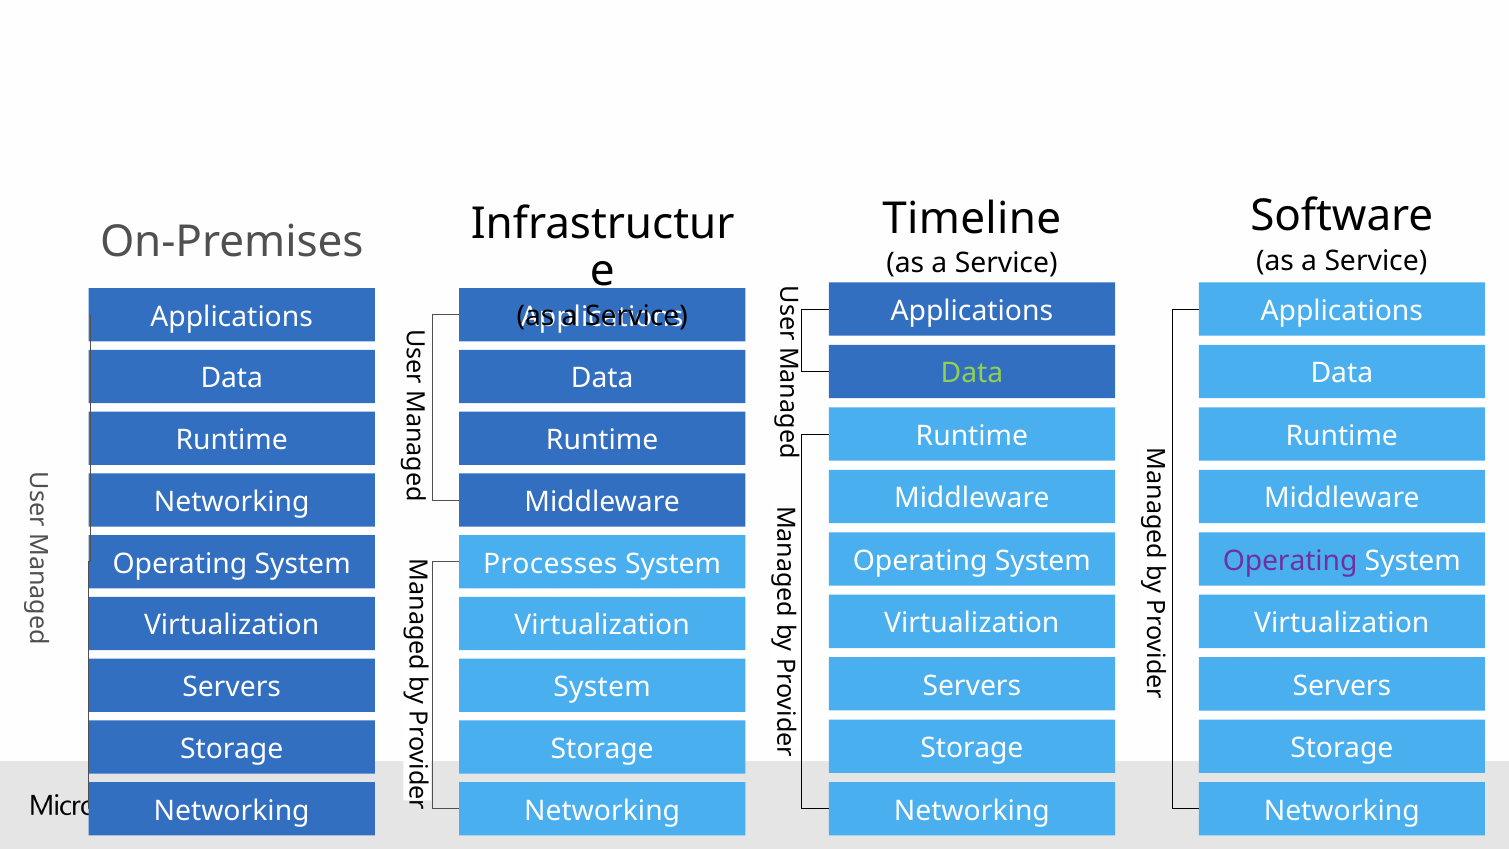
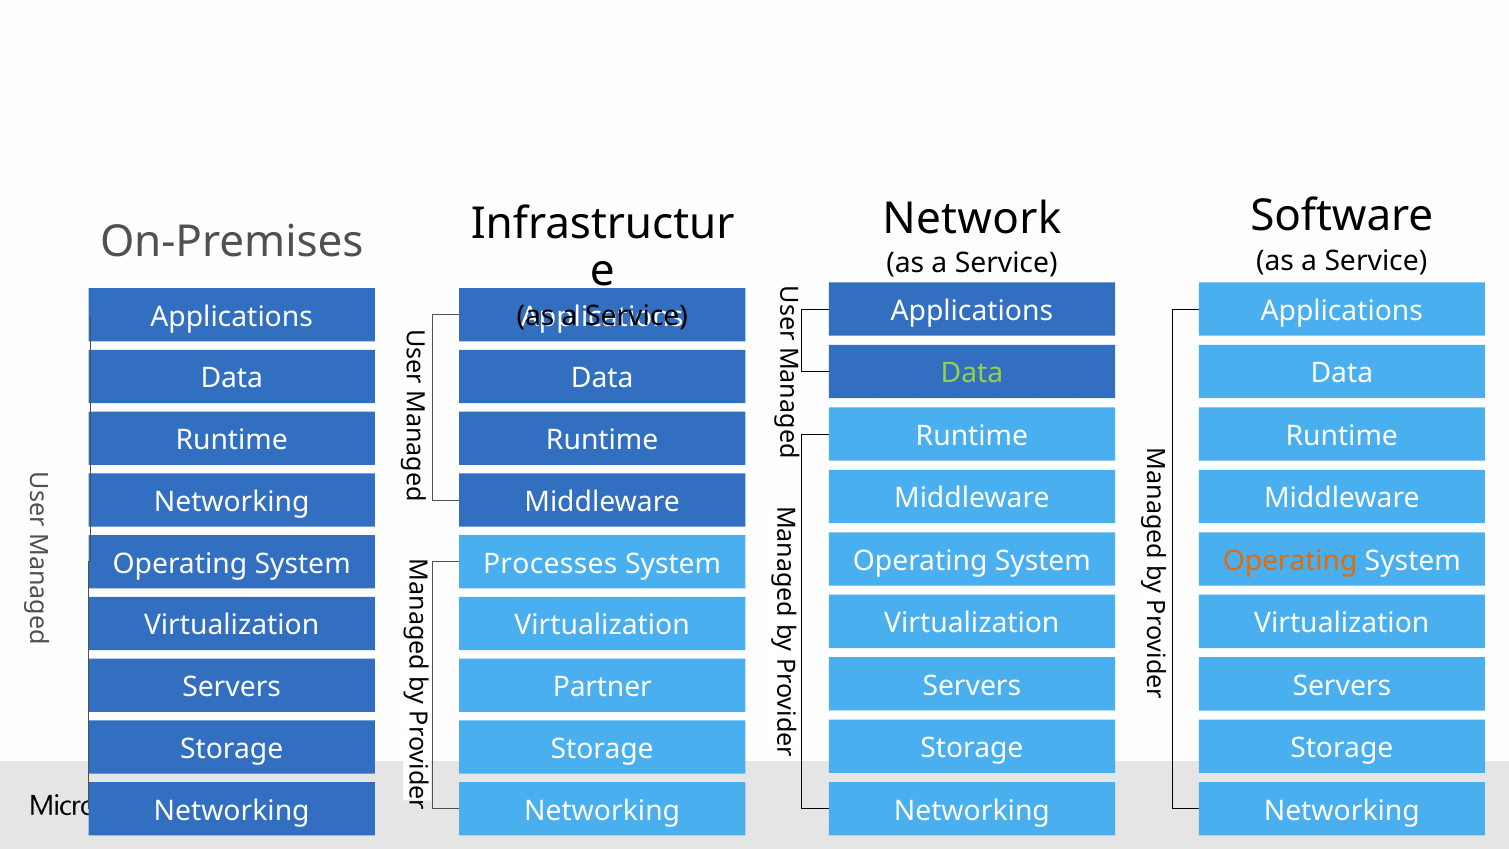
Timeline: Timeline -> Network
Operating at (1290, 561) colour: purple -> orange
System at (602, 687): System -> Partner
